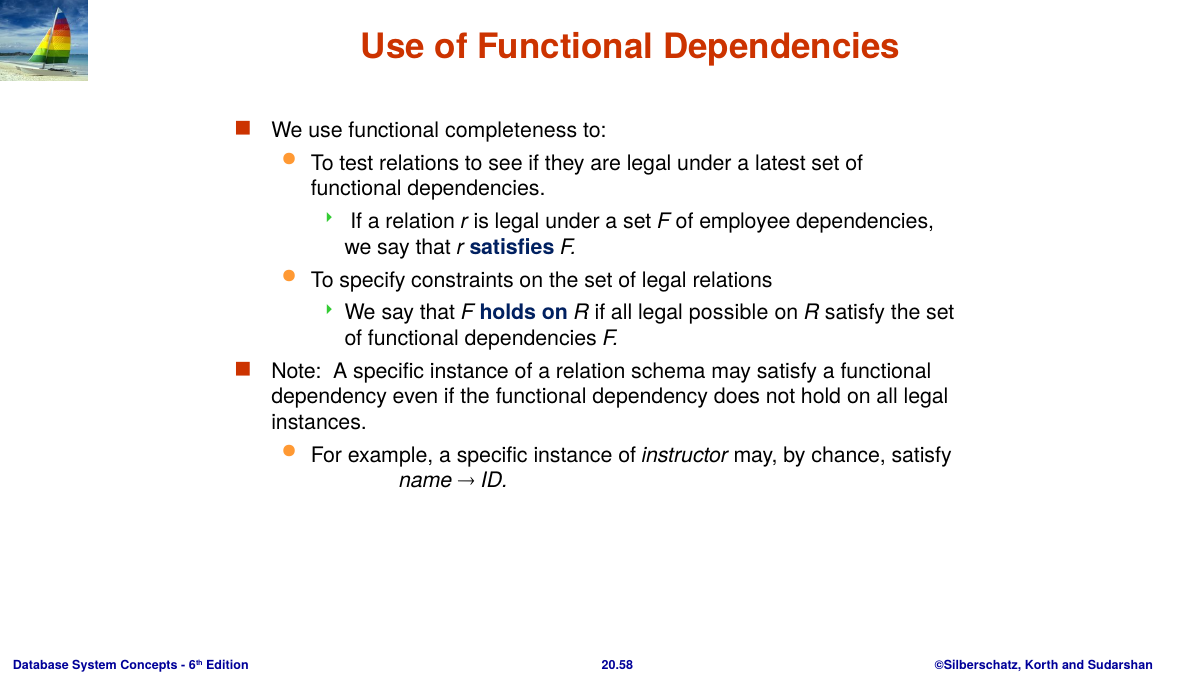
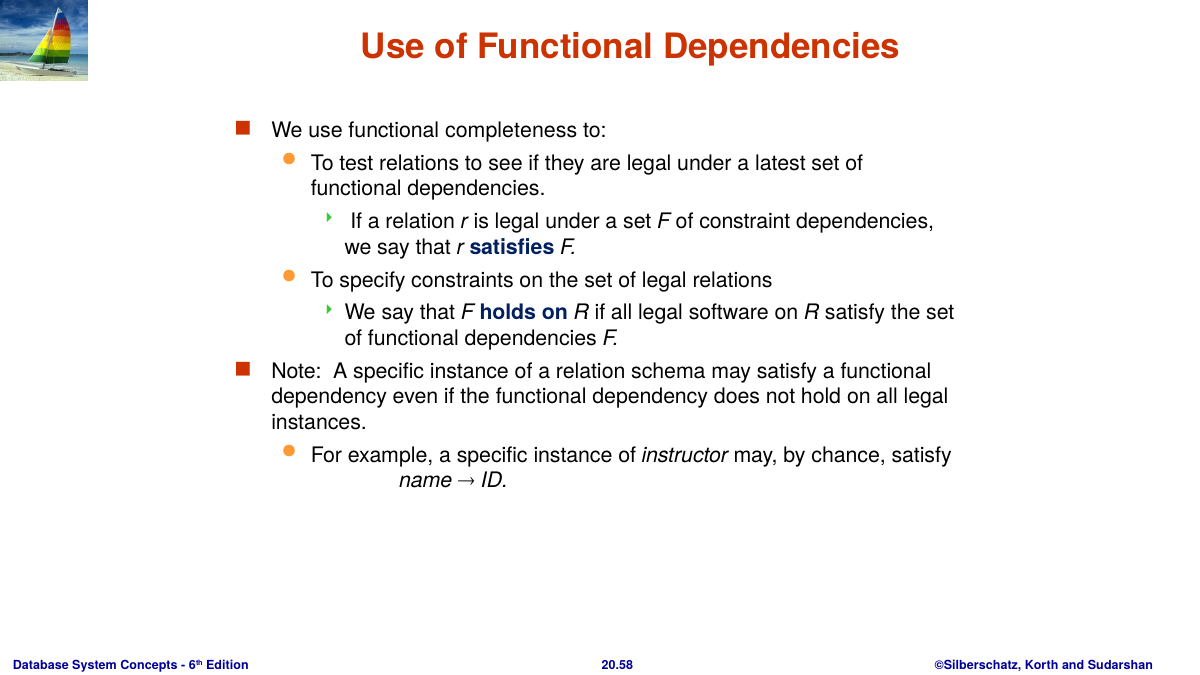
employee: employee -> constraint
possible: possible -> software
